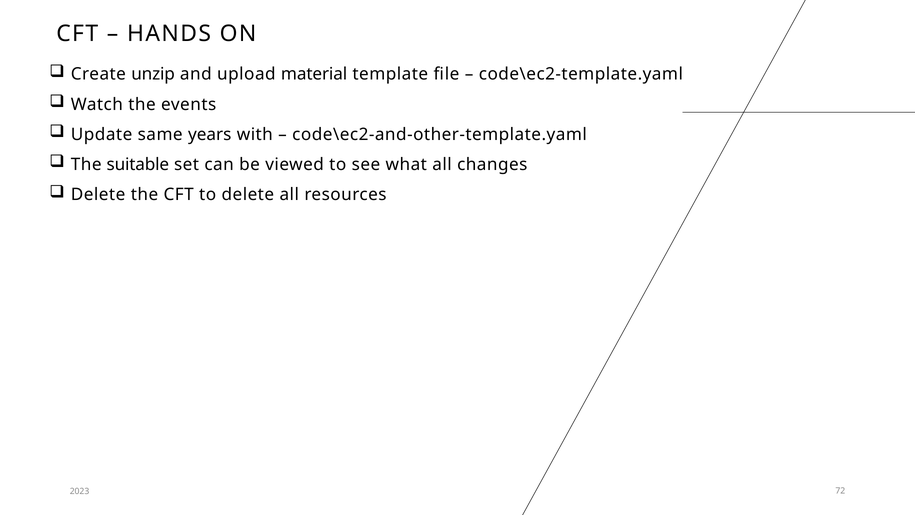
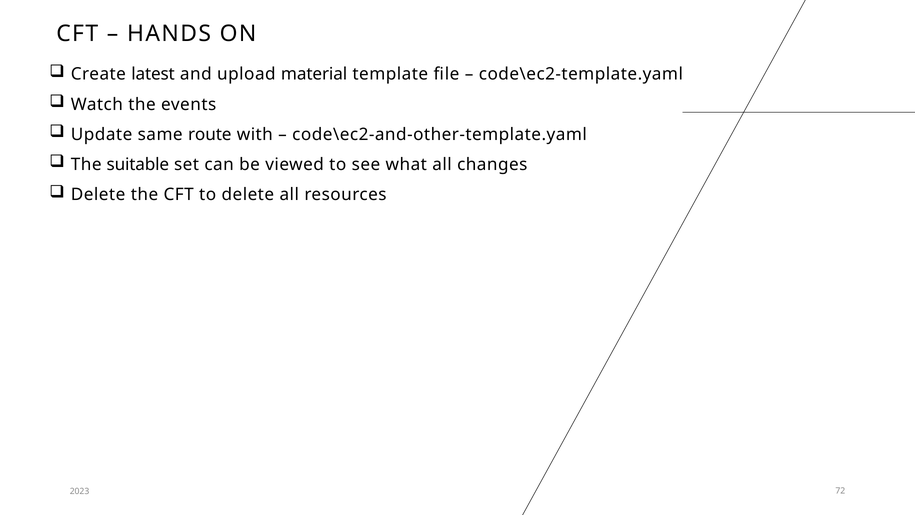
unzip: unzip -> latest
years: years -> route
